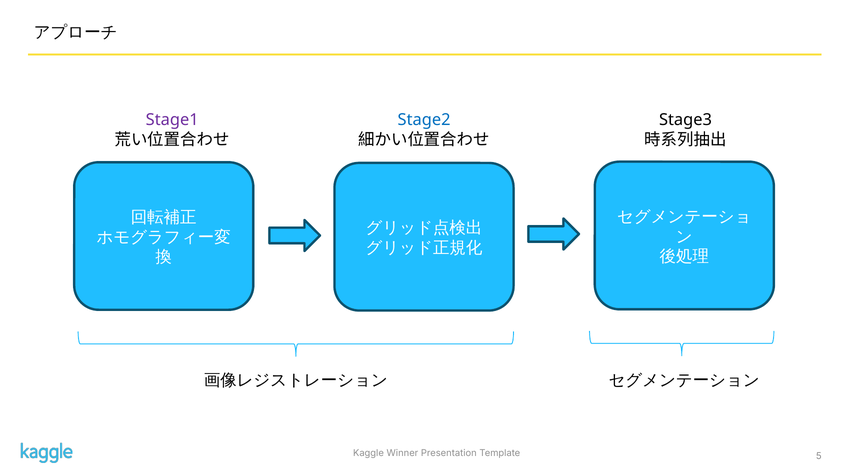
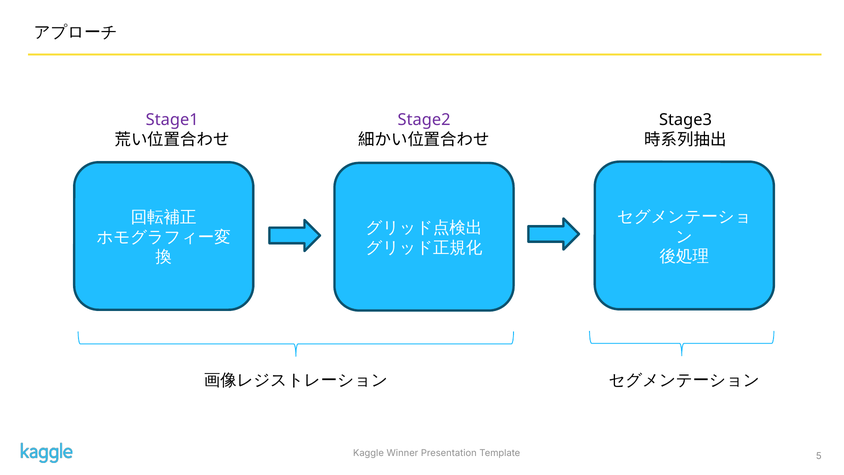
Stage2 colour: blue -> purple
